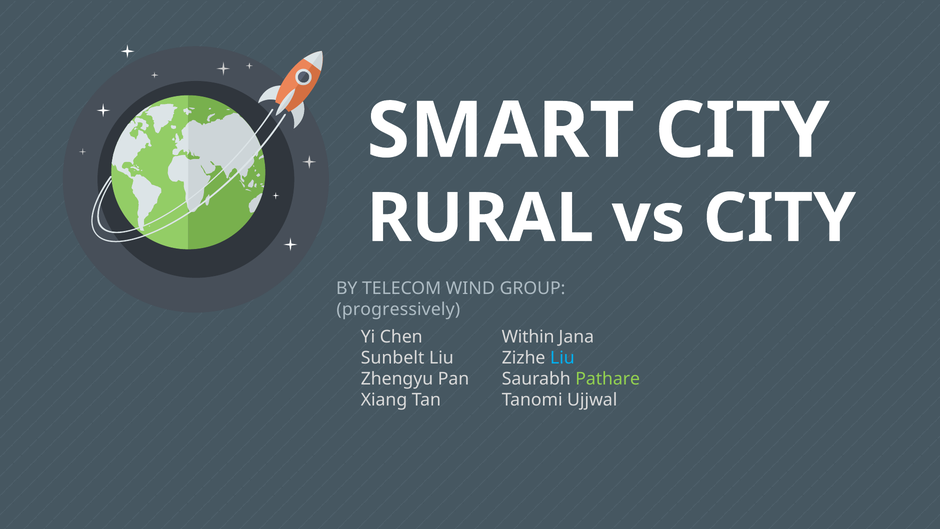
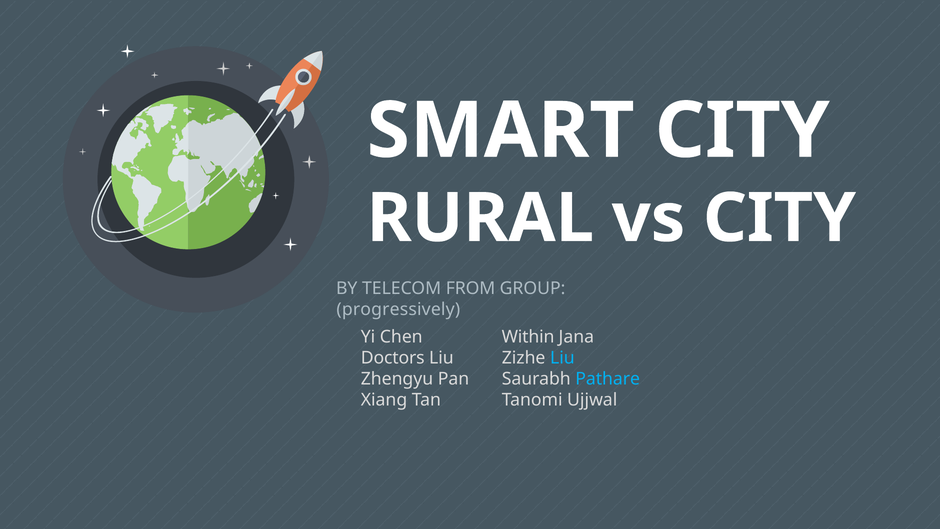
WIND: WIND -> FROM
Sunbelt: Sunbelt -> Doctors
Pathare colour: light green -> light blue
